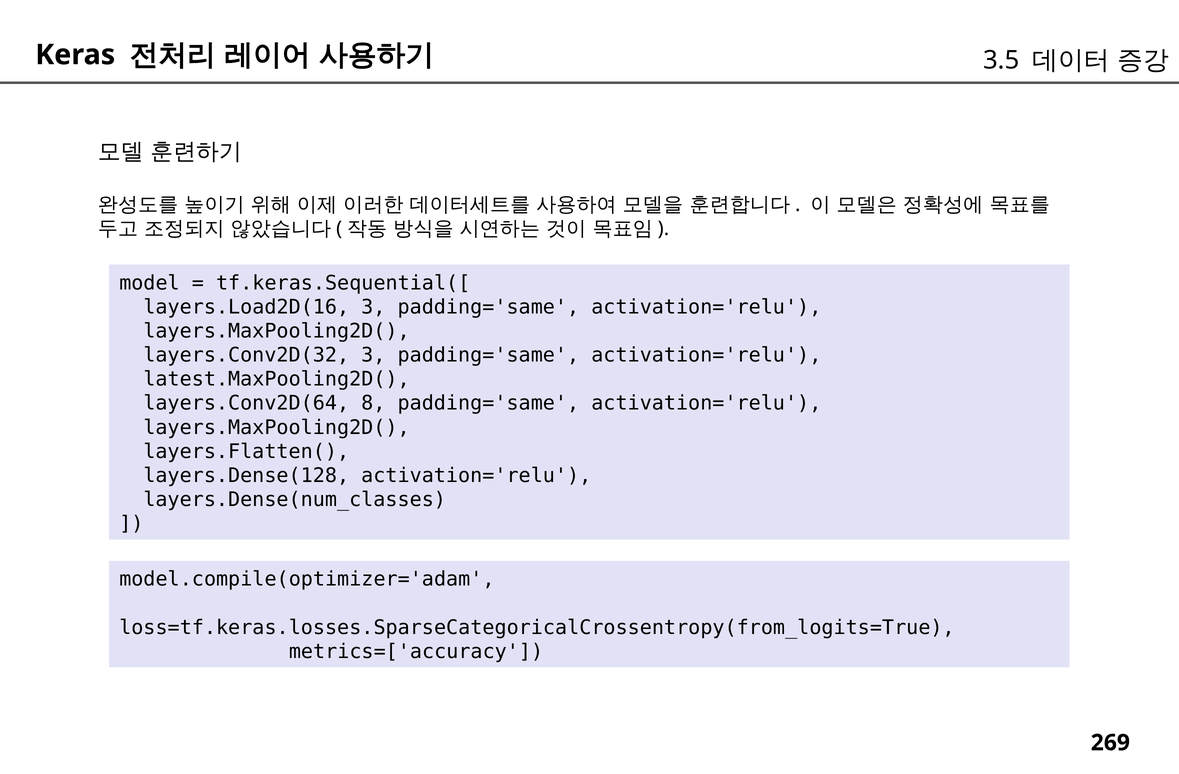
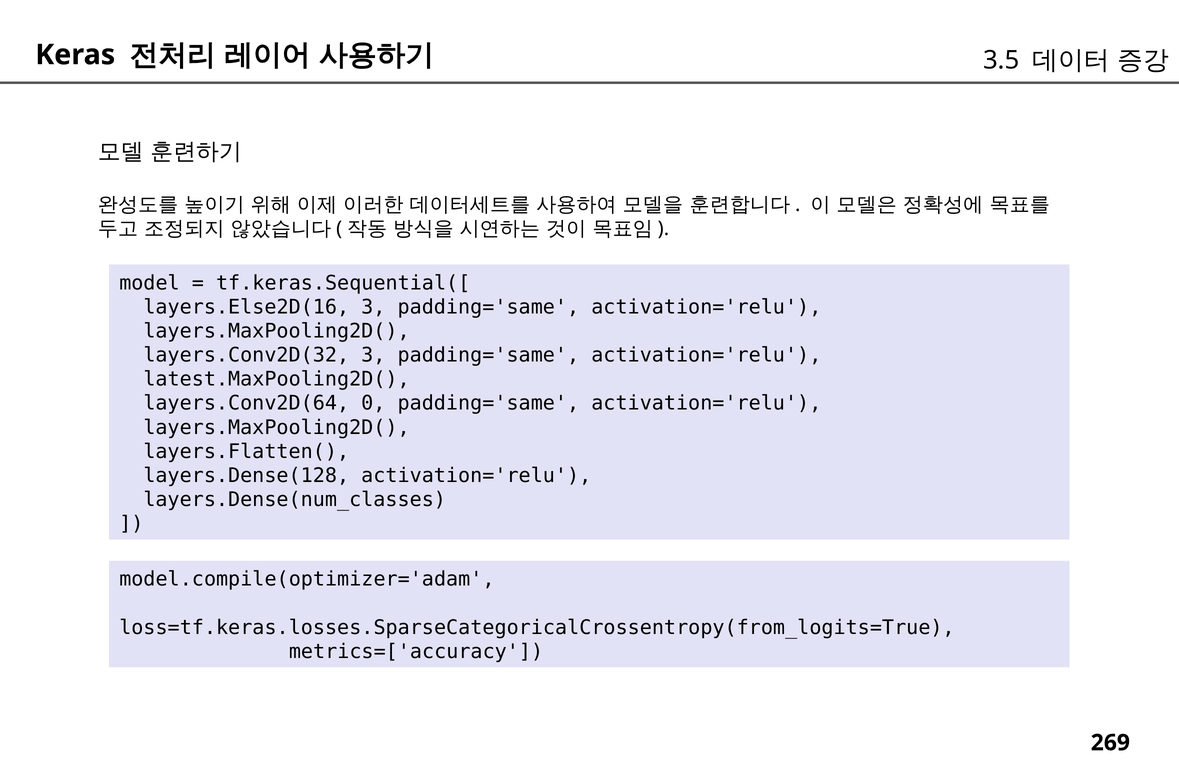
layers.Load2D(16: layers.Load2D(16 -> layers.Else2D(16
8: 8 -> 0
